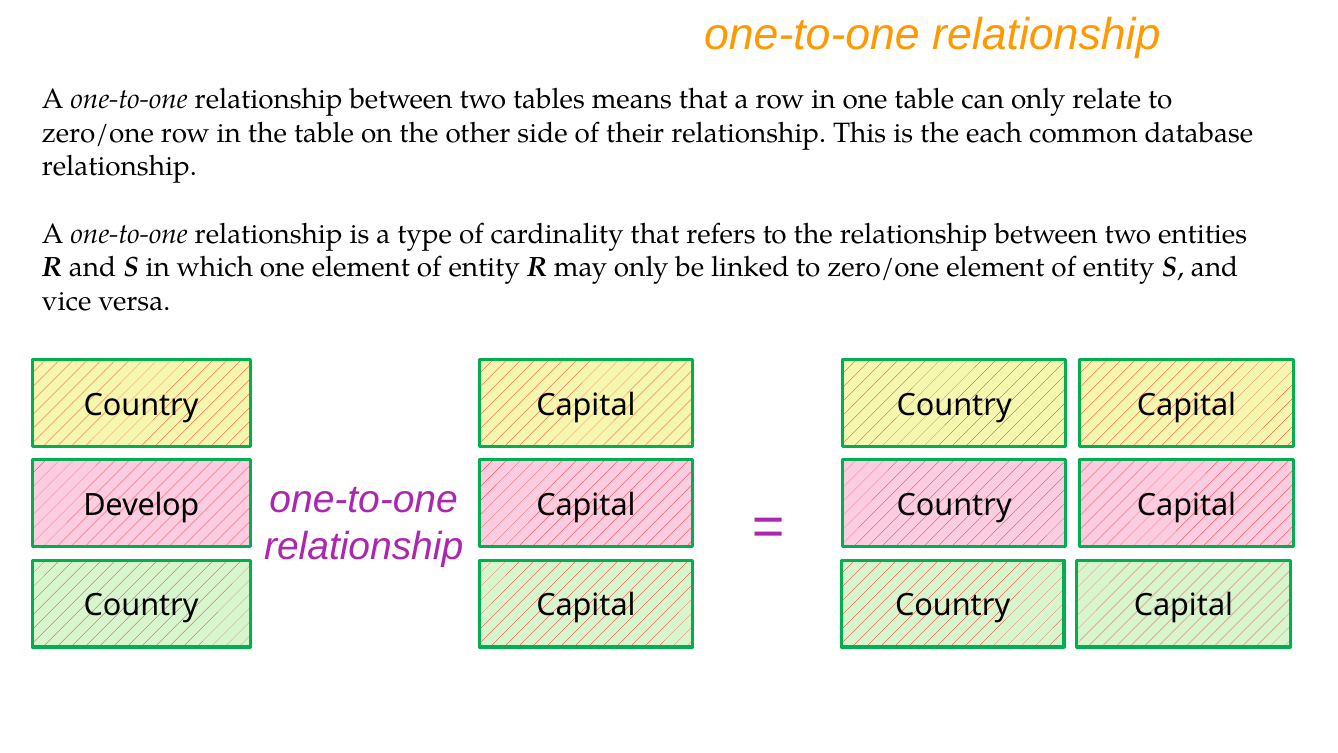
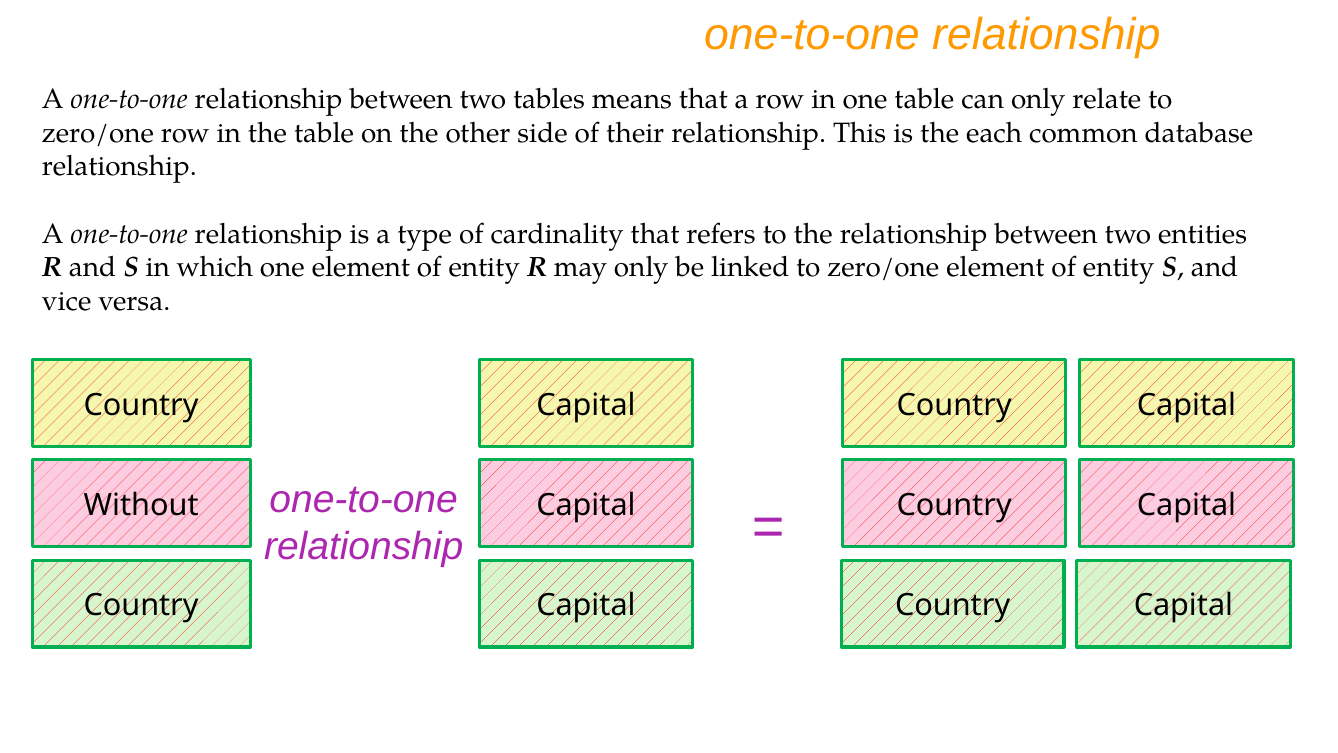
Develop: Develop -> Without
